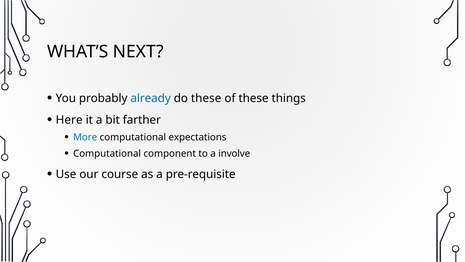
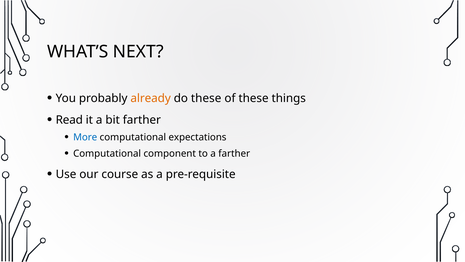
already colour: blue -> orange
Here: Here -> Read
a involve: involve -> farther
